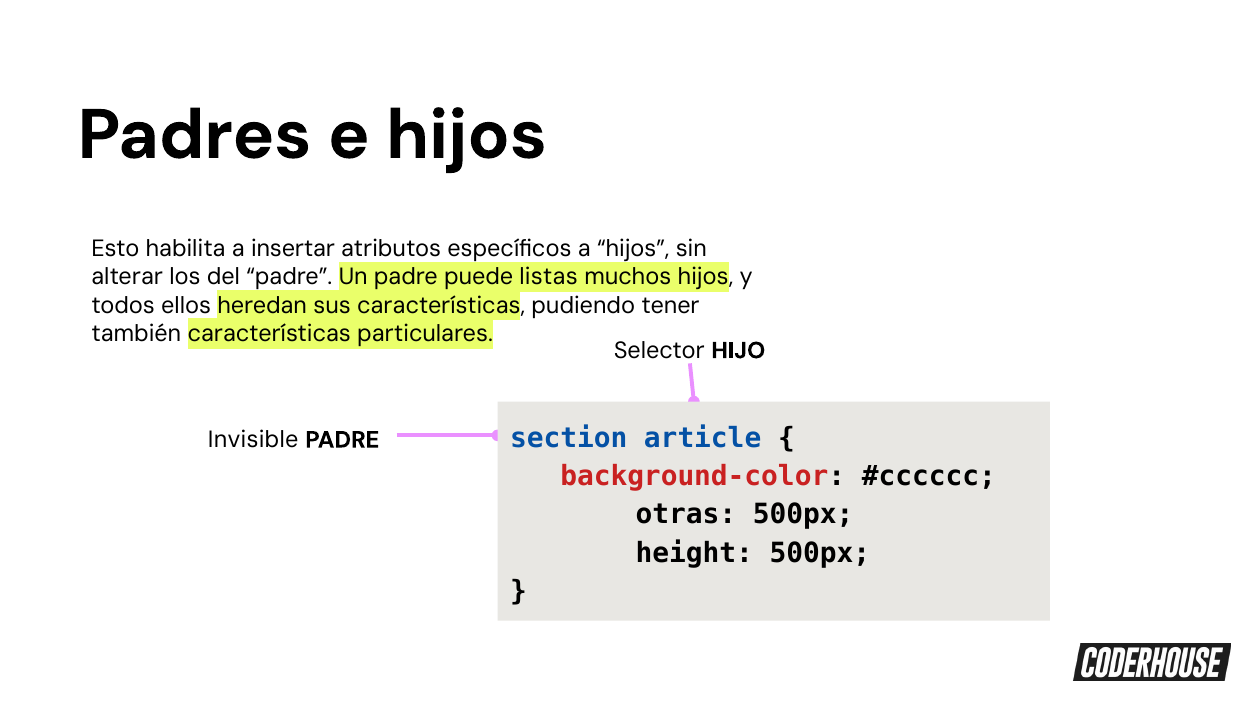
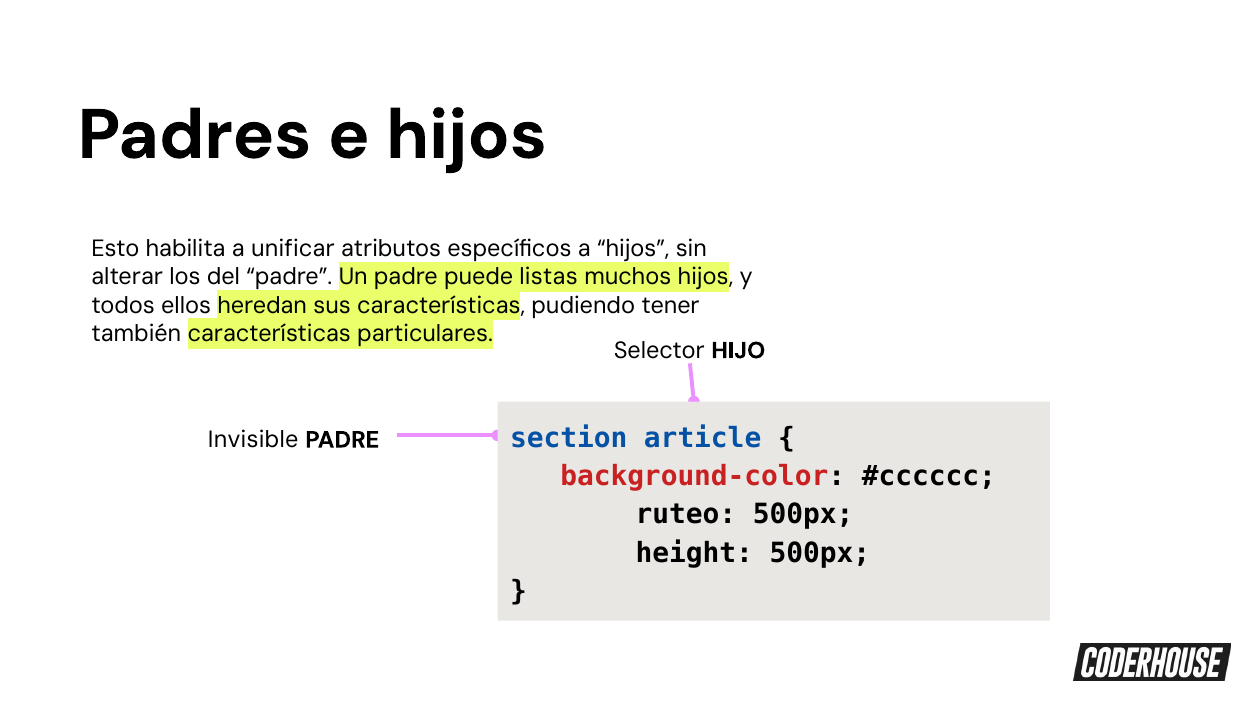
insertar: insertar -> unificar
otras: otras -> ruteo
